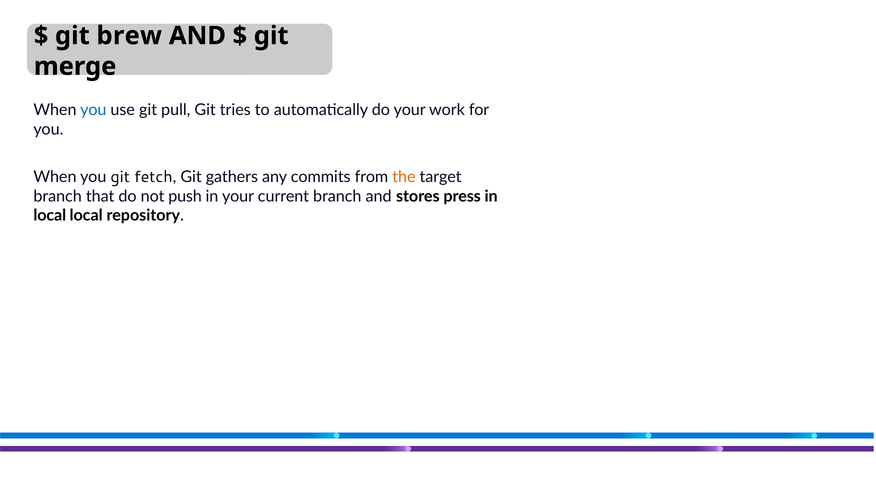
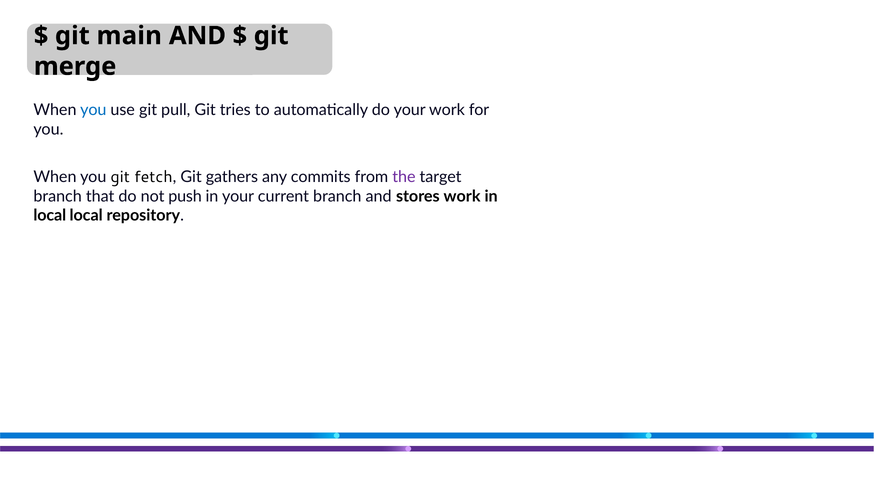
brew: brew -> main
the colour: orange -> purple
stores press: press -> work
